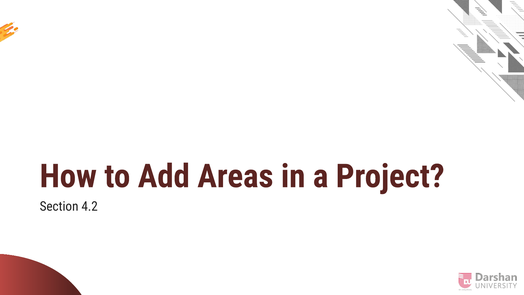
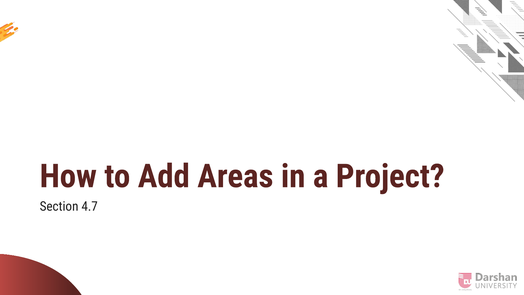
4.2: 4.2 -> 4.7
